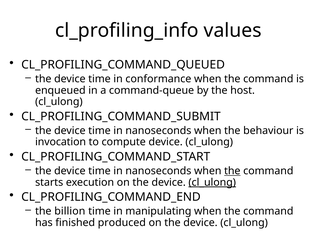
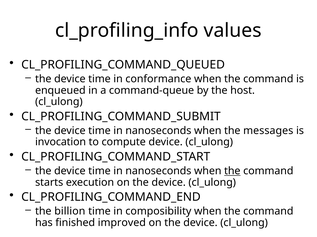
behaviour: behaviour -> messages
cl_ulong at (212, 183) underline: present -> none
manipulating: manipulating -> composibility
produced: produced -> improved
